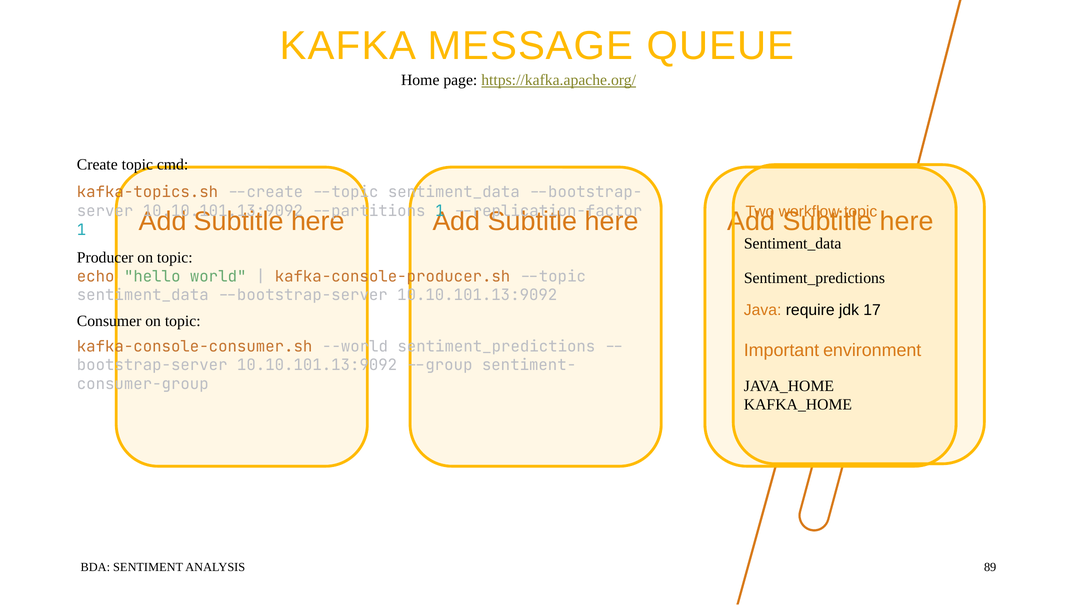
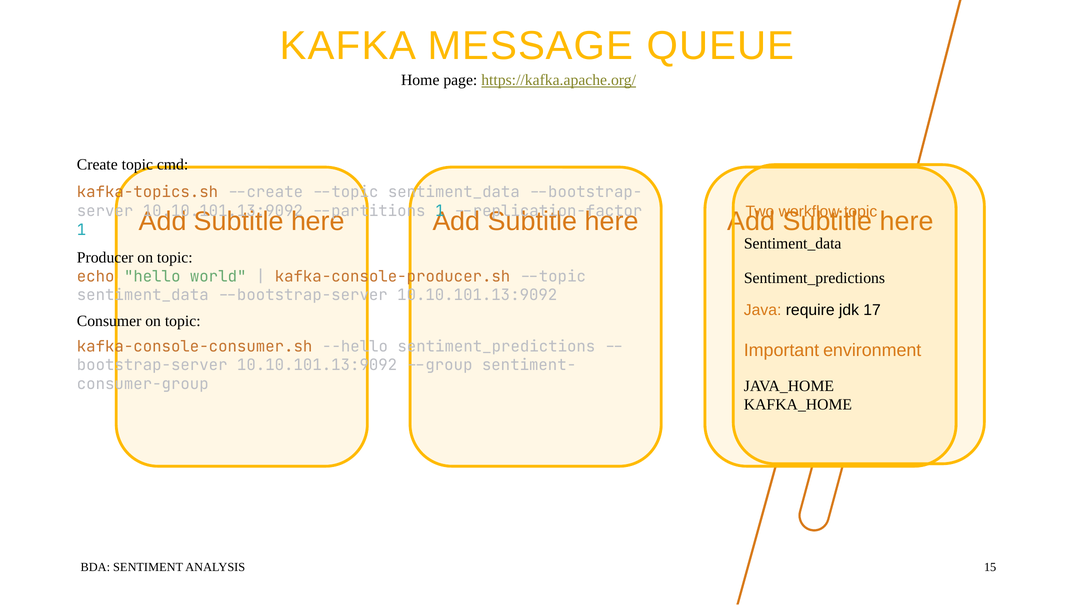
--world: --world -> --hello
89: 89 -> 15
